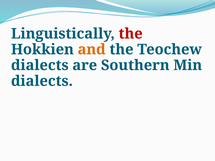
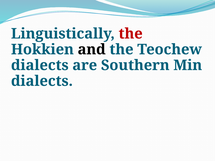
and colour: orange -> black
